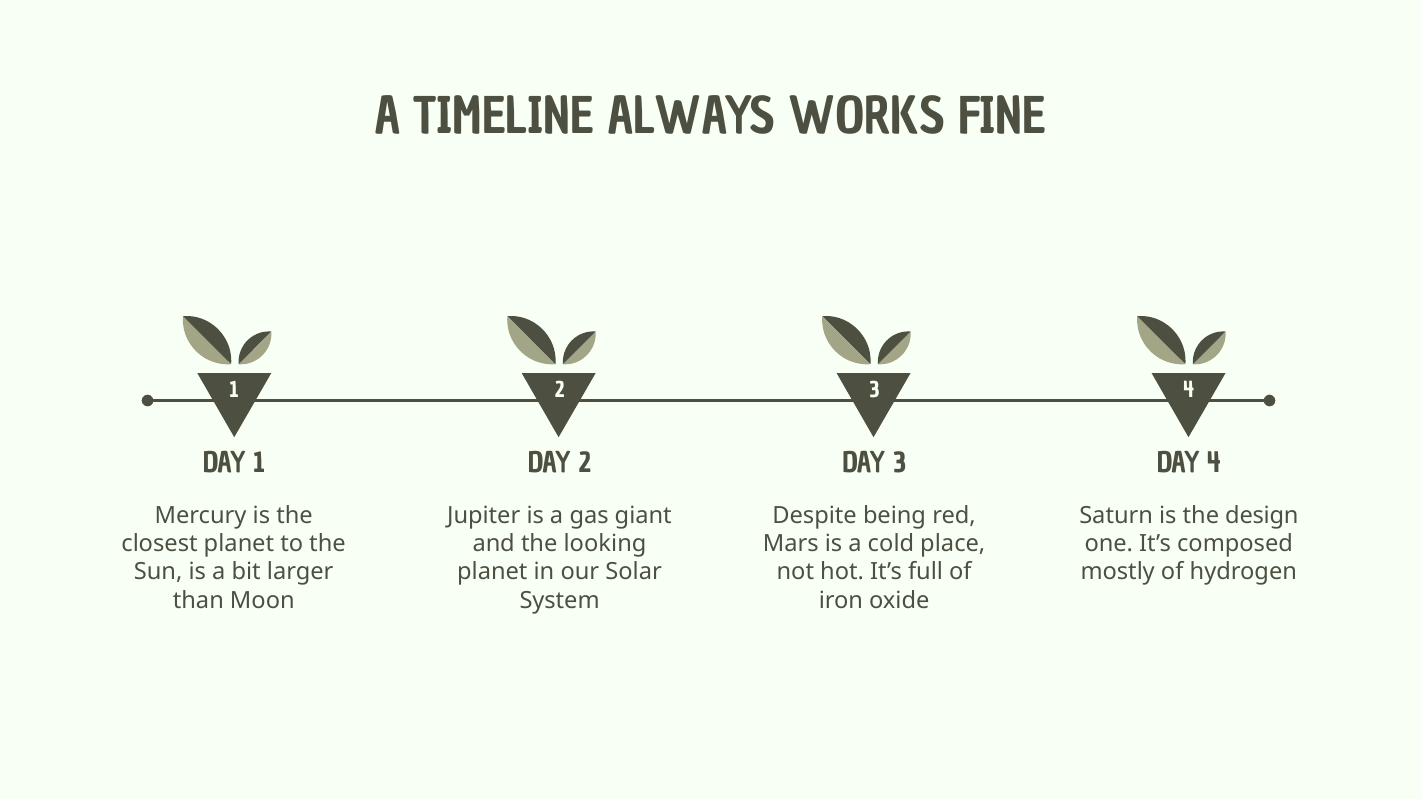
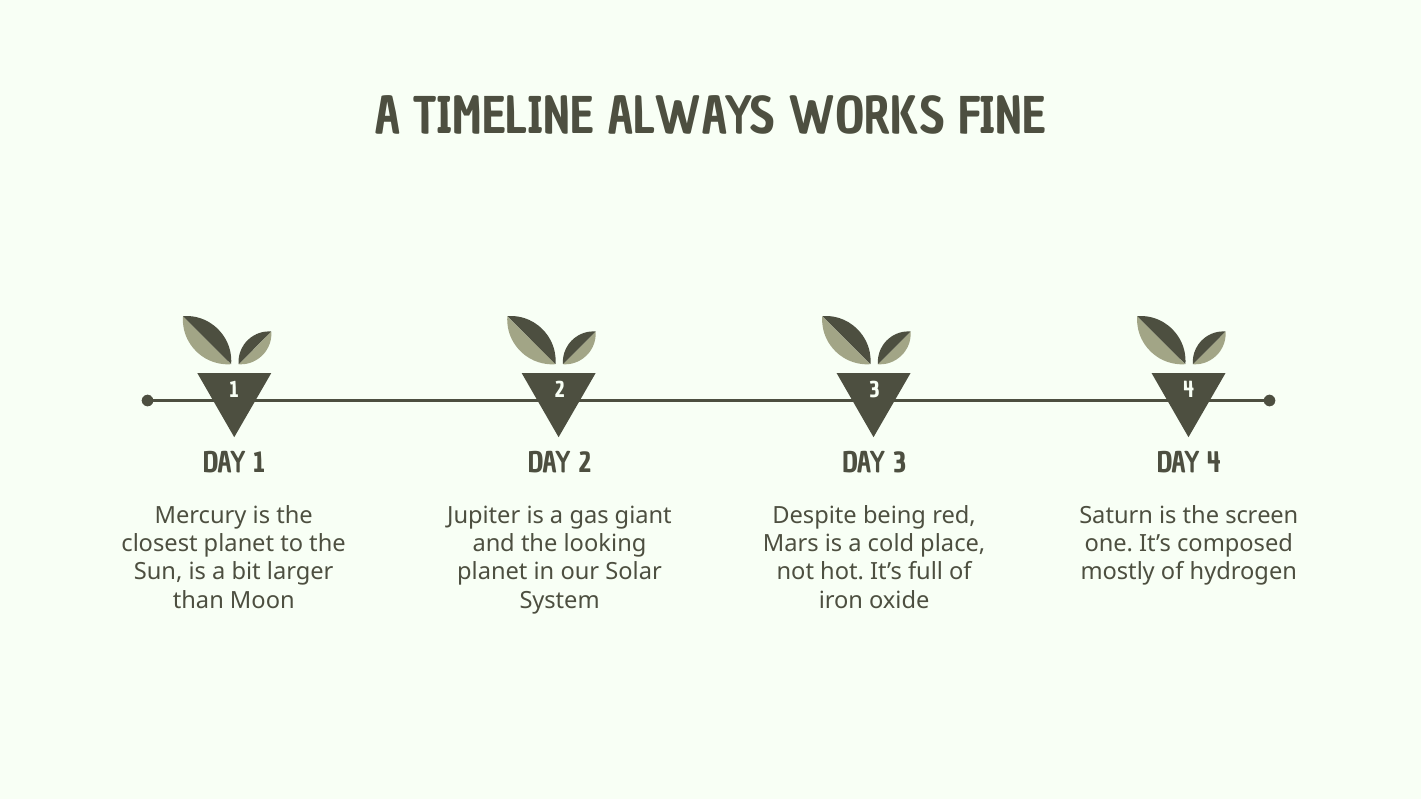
design: design -> screen
